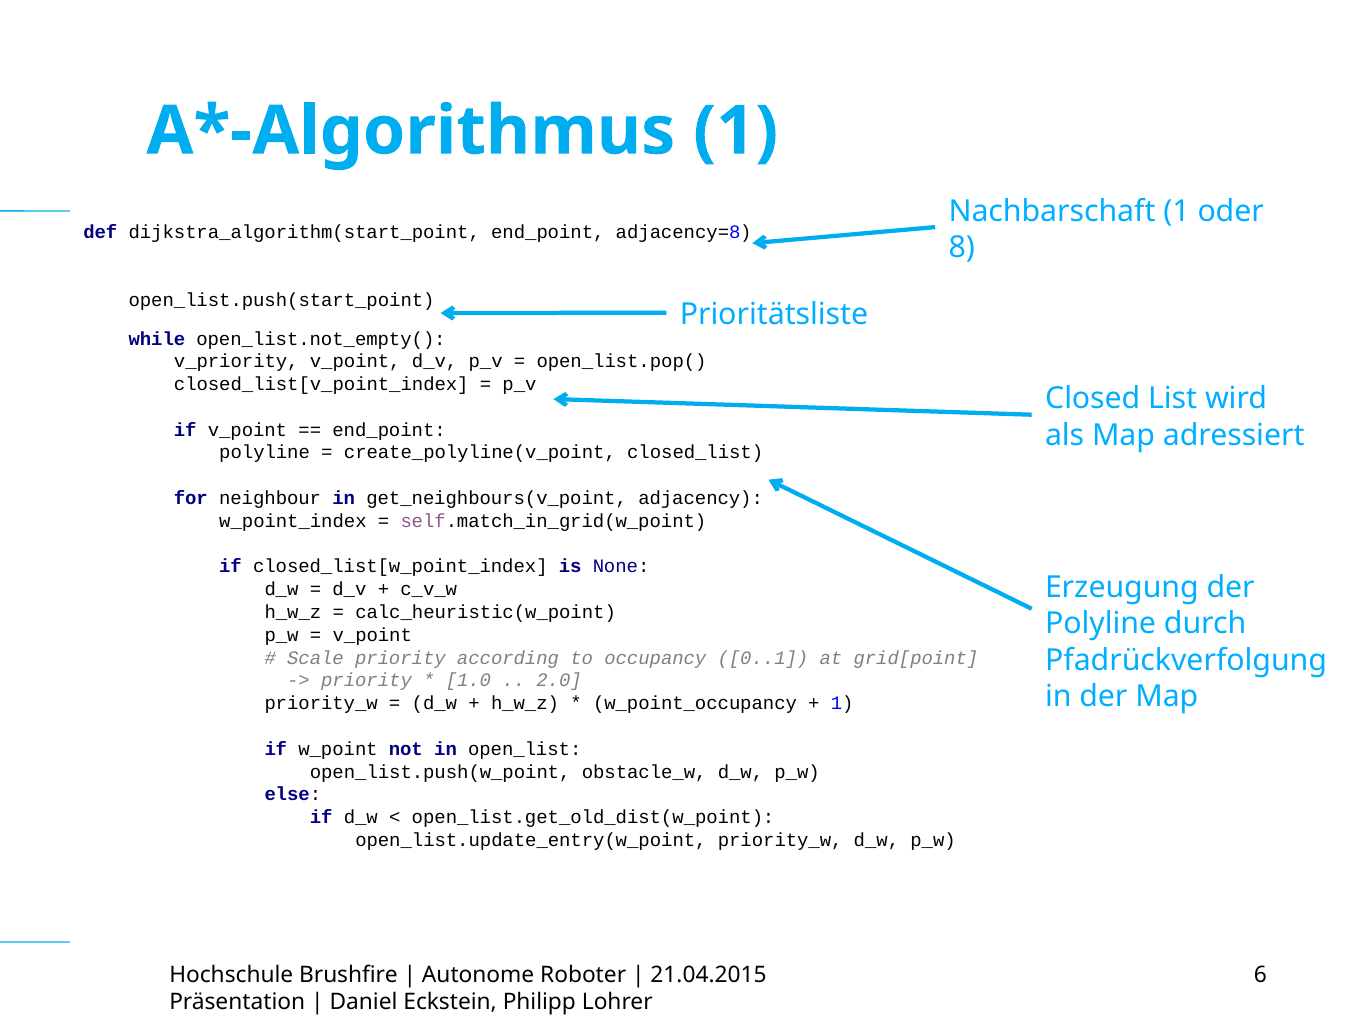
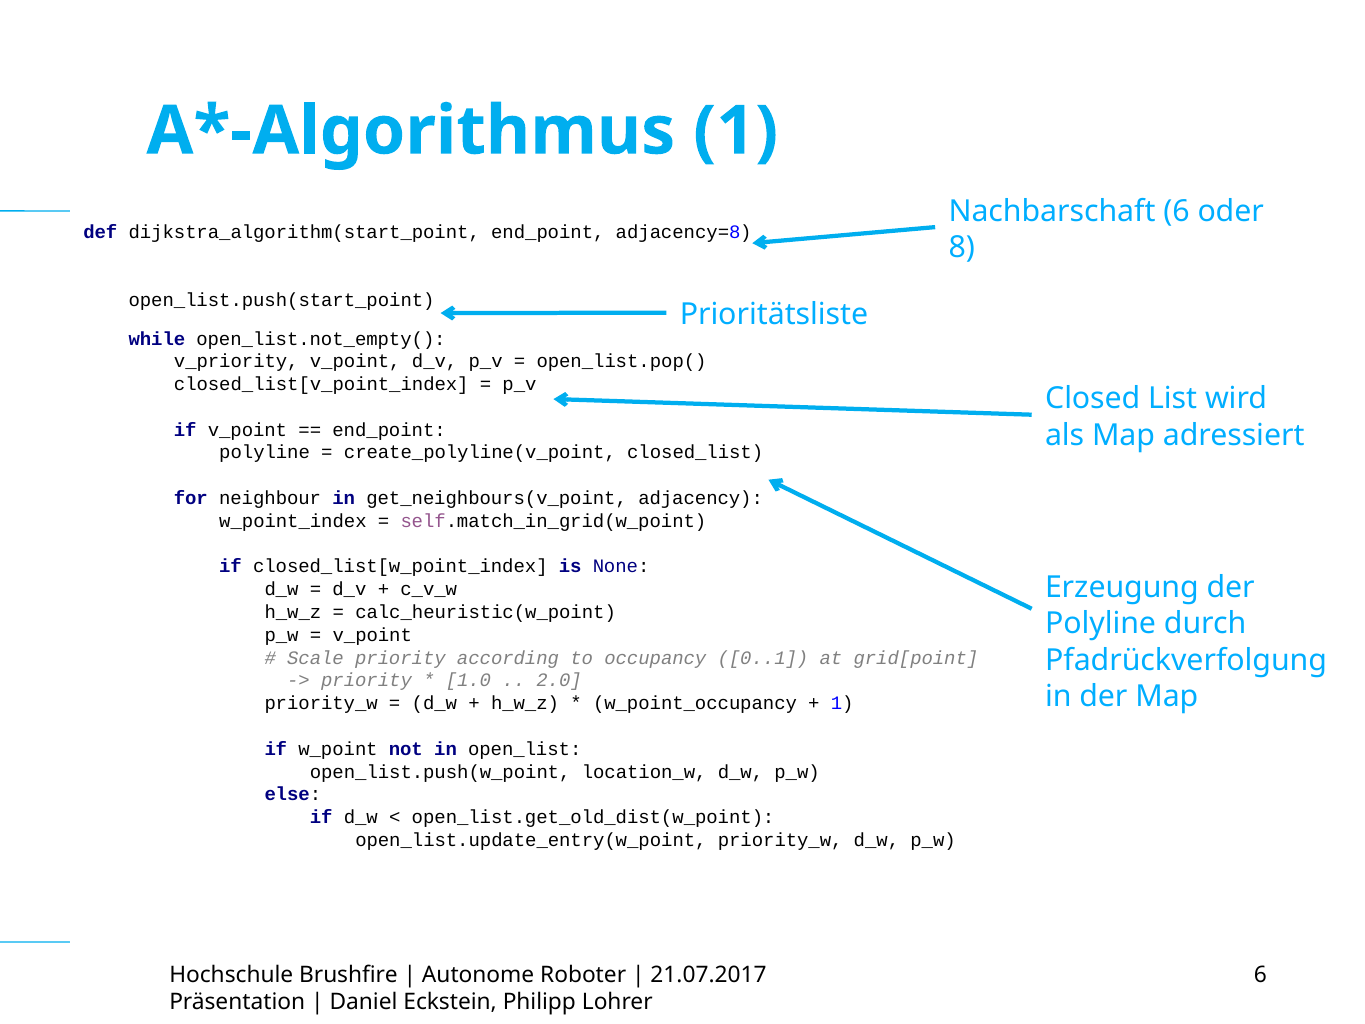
Nachbarschaft 1: 1 -> 6
obstacle_w: obstacle_w -> location_w
21.04.2015: 21.04.2015 -> 21.07.2017
